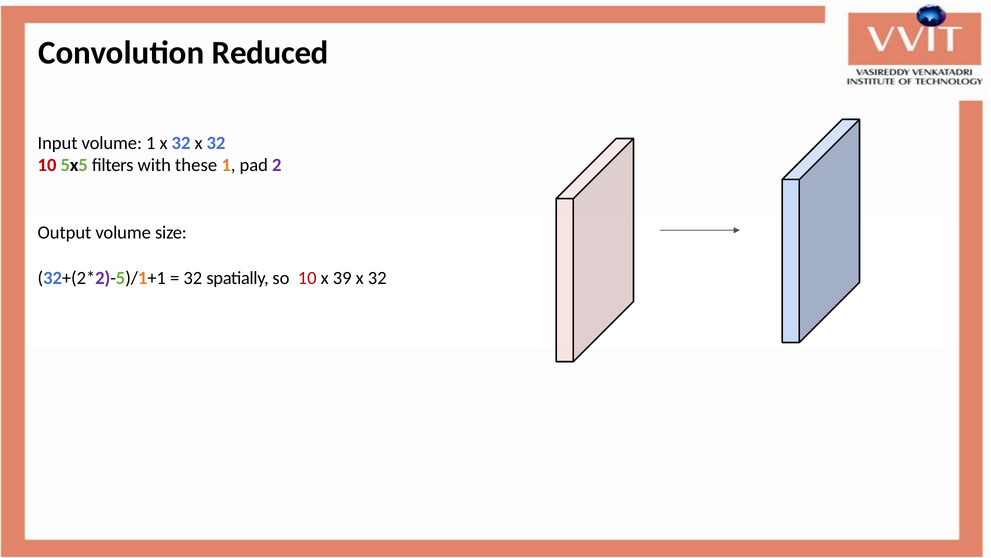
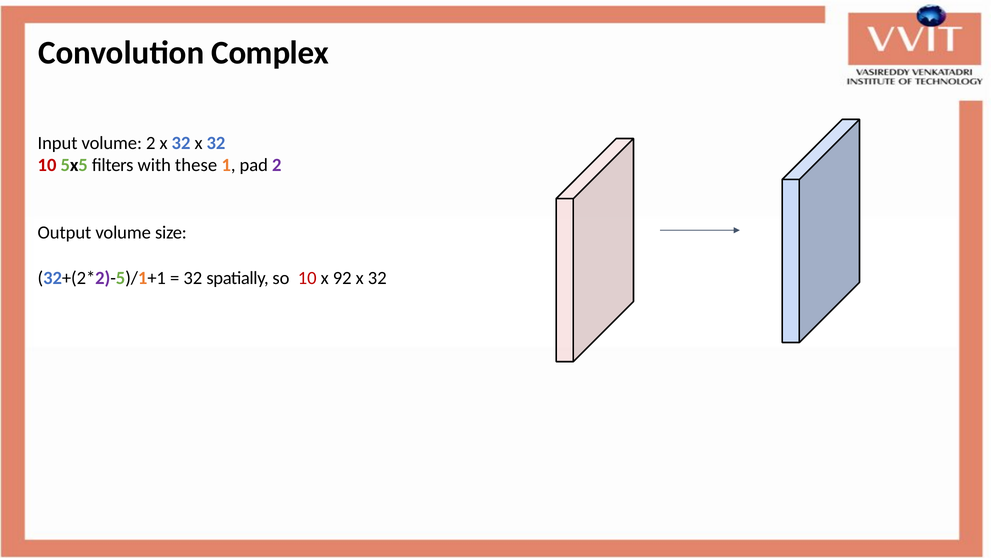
Reduced: Reduced -> Complex
volume 1: 1 -> 2
39: 39 -> 92
